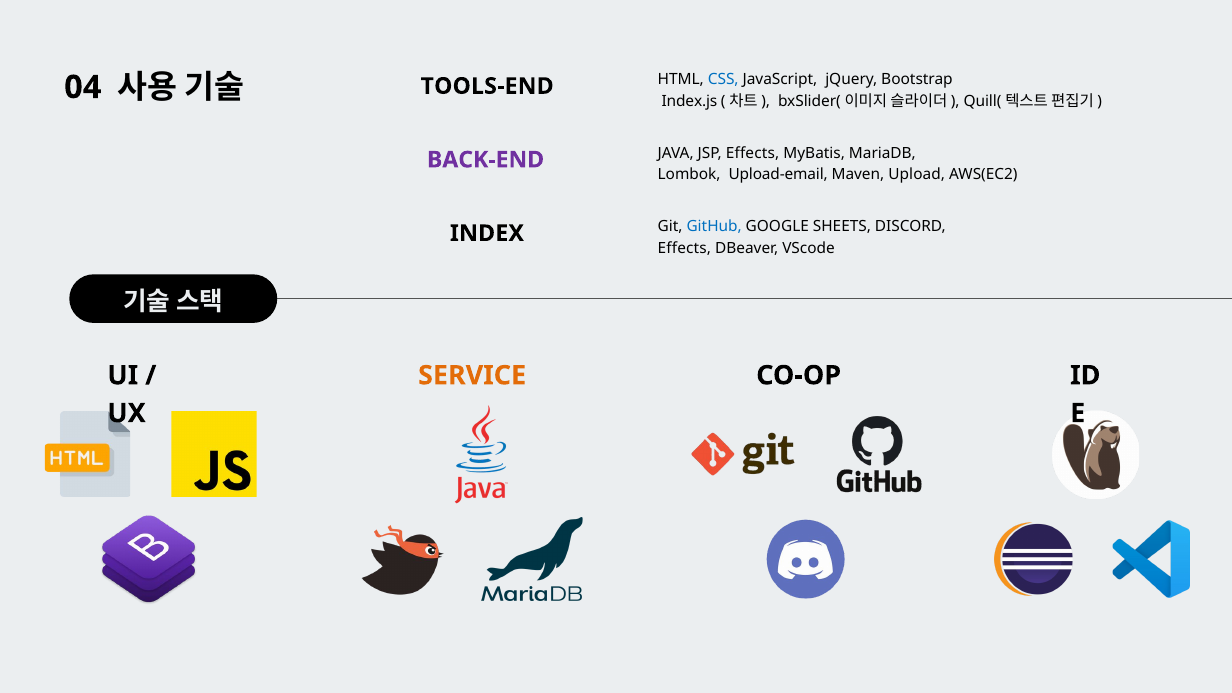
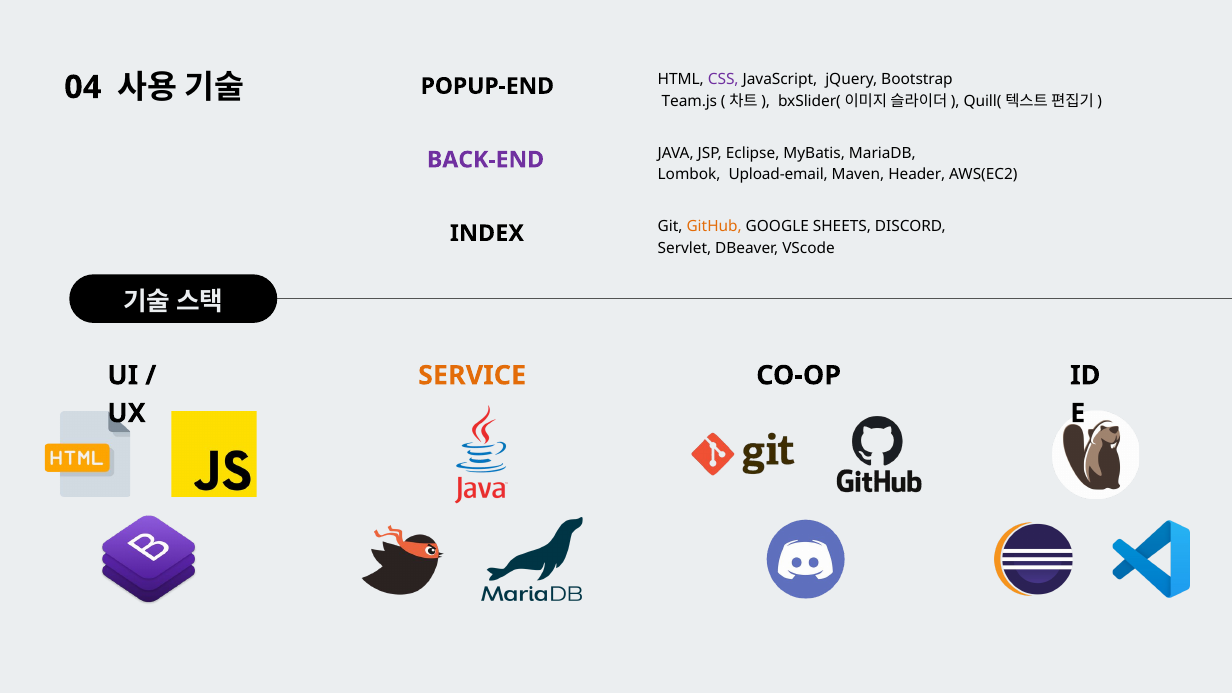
CSS colour: blue -> purple
TOOLS-END: TOOLS-END -> POPUP-END
Index.js: Index.js -> Team.js
JSP Effects: Effects -> Eclipse
Upload: Upload -> Header
GitHub colour: blue -> orange
Effects at (684, 248): Effects -> Servlet
